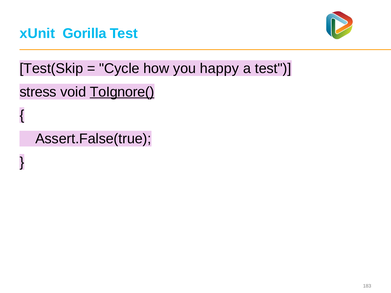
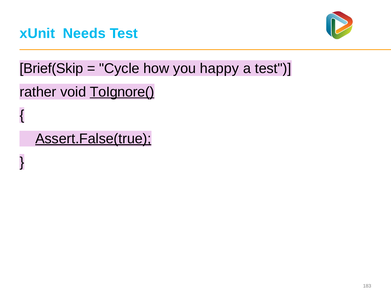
Gorilla: Gorilla -> Needs
Test(Skip: Test(Skip -> Brief(Skip
stress: stress -> rather
Assert.False(true underline: none -> present
